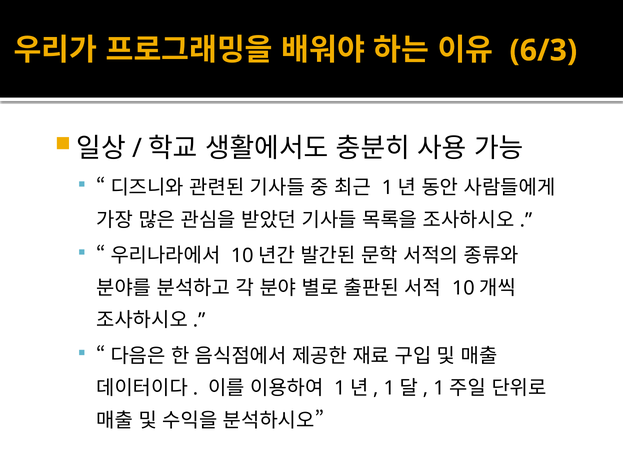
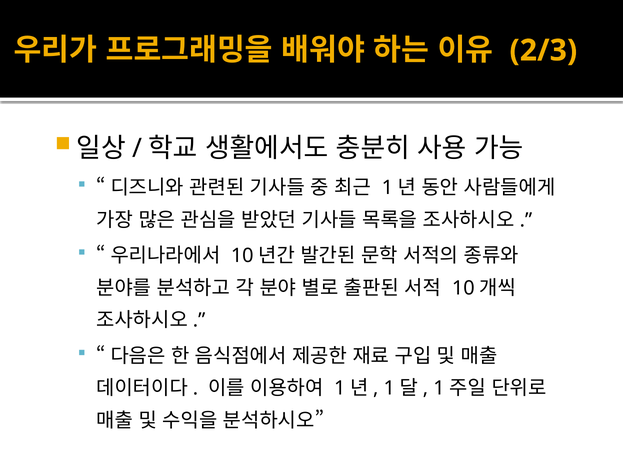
6/3: 6/3 -> 2/3
